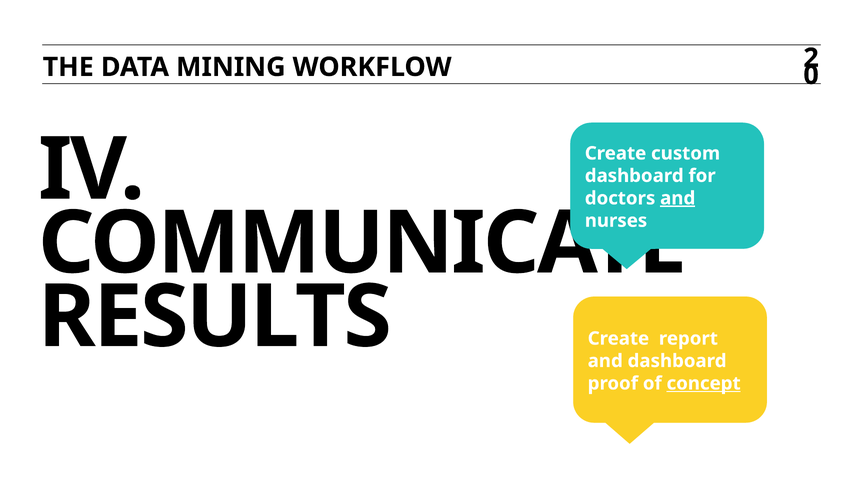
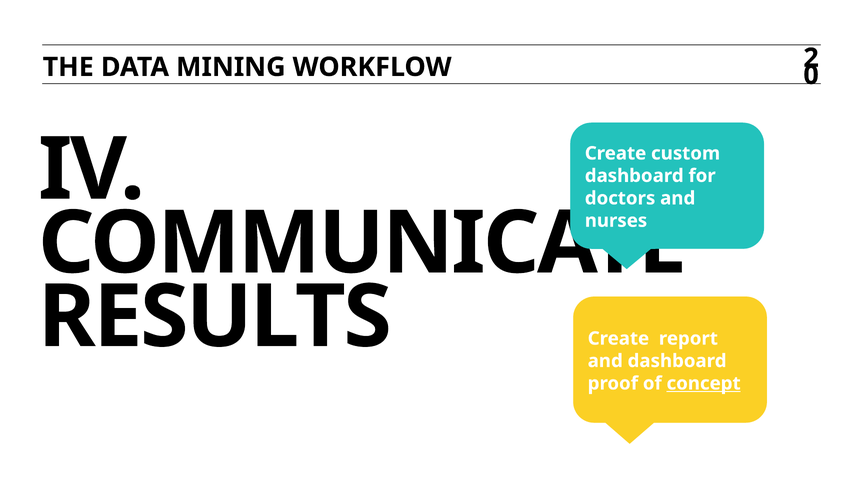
and at (678, 198) underline: present -> none
